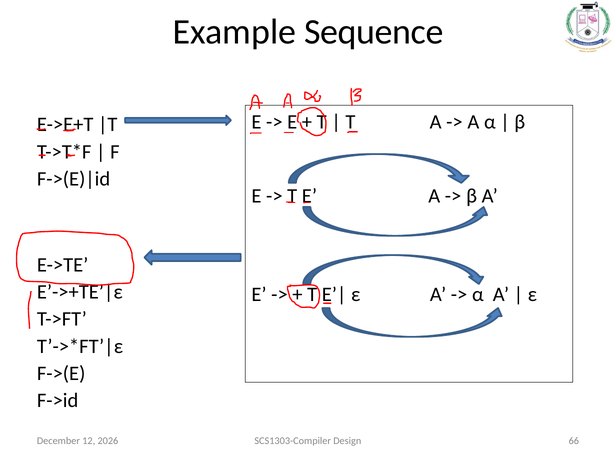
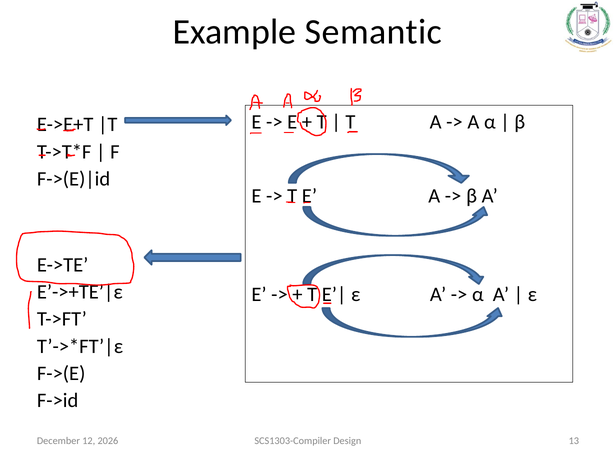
Sequence: Sequence -> Semantic
66: 66 -> 13
